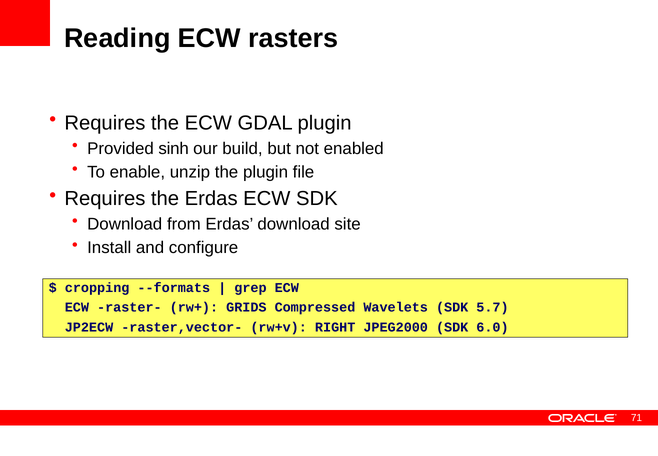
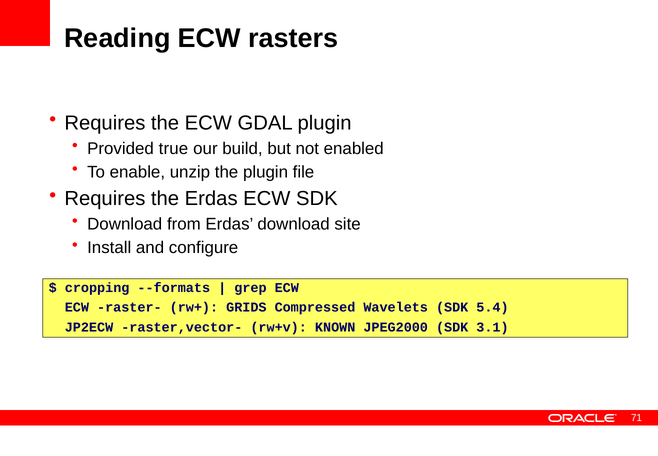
sinh: sinh -> true
5.7: 5.7 -> 5.4
RIGHT: RIGHT -> KNOWN
6.0: 6.0 -> 3.1
